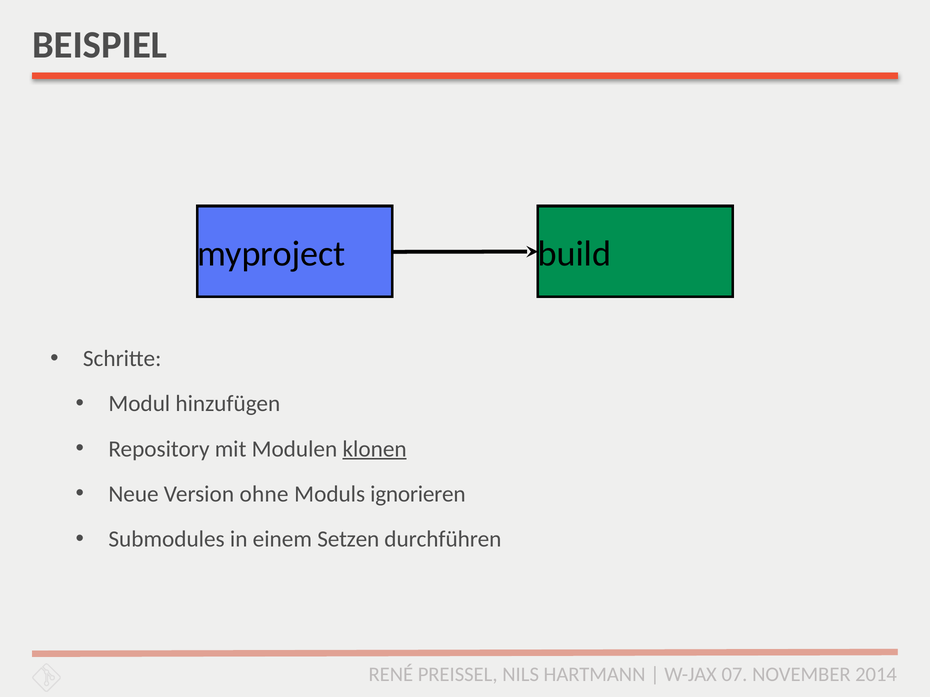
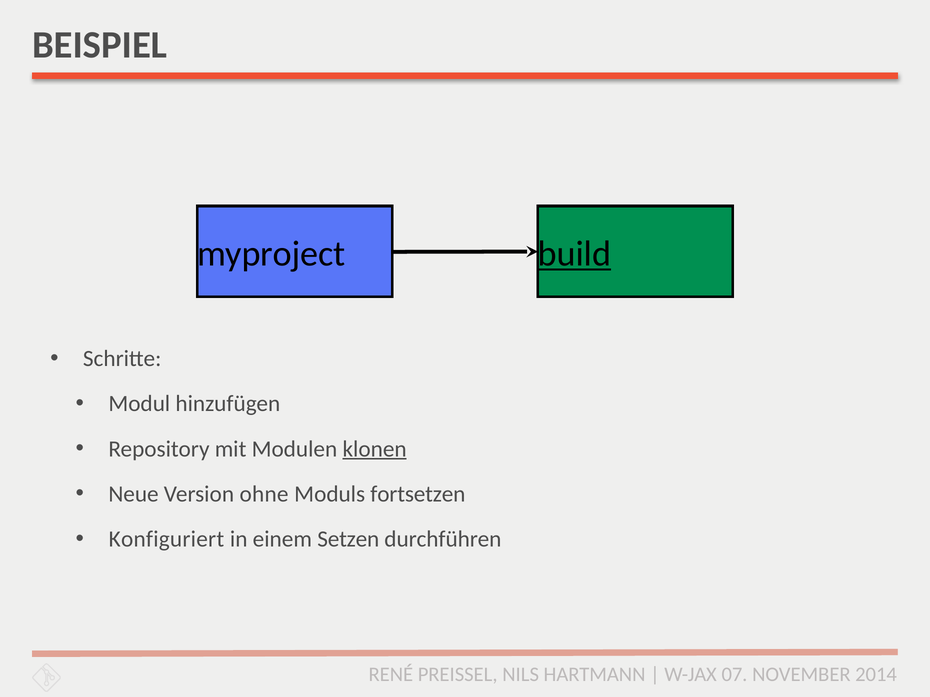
build underline: none -> present
ignorieren: ignorieren -> fortsetzen
Submodules: Submodules -> Konfiguriert
